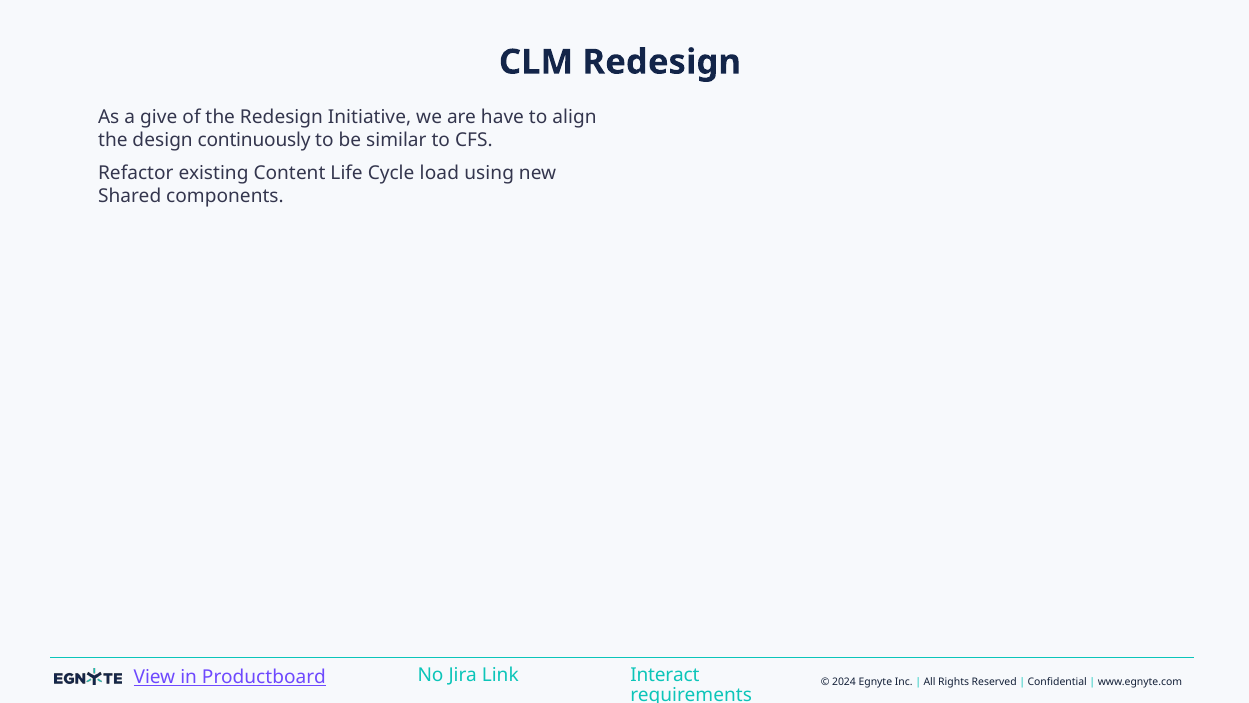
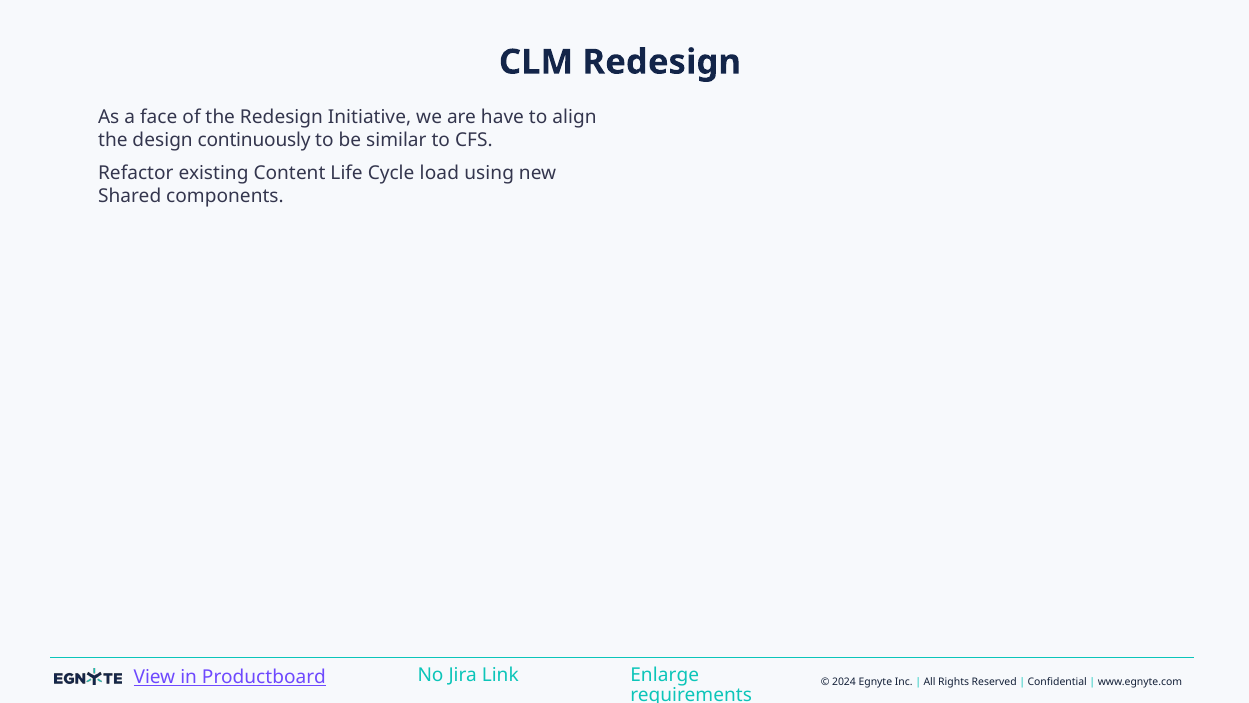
give: give -> face
Interact: Interact -> Enlarge
